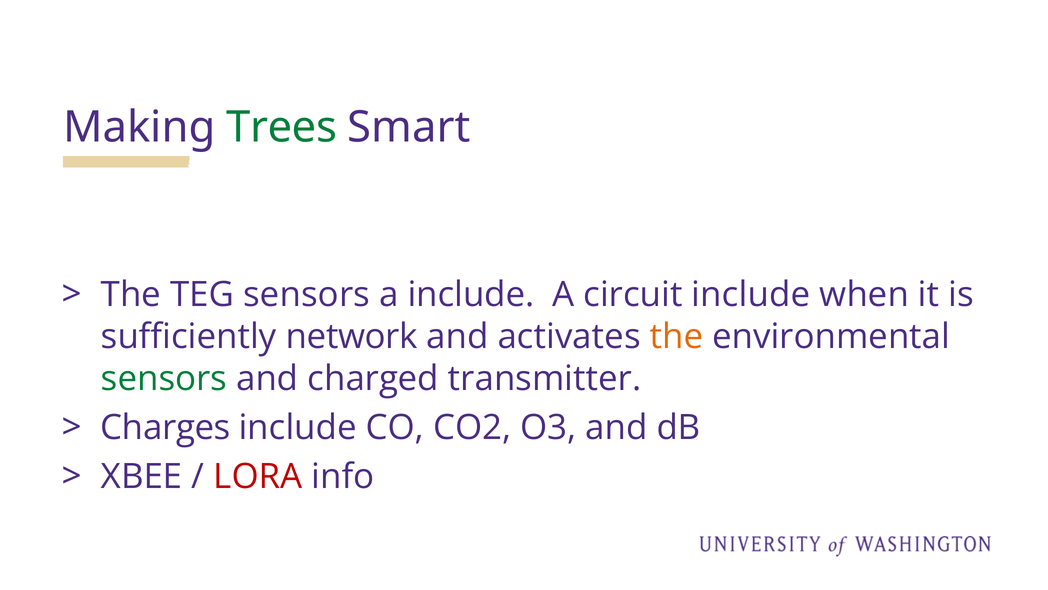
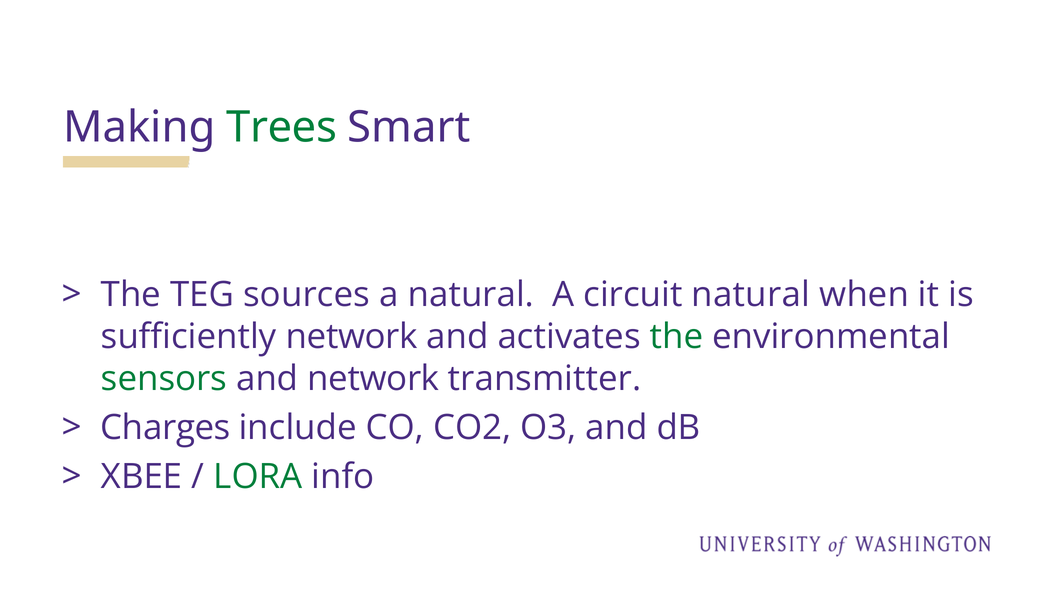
TEG sensors: sensors -> sources
a include: include -> natural
circuit include: include -> natural
the at (676, 336) colour: orange -> green
and charged: charged -> network
LORA colour: red -> green
